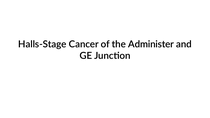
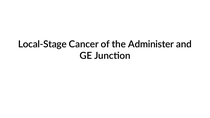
Halls-Stage: Halls-Stage -> Local-Stage
